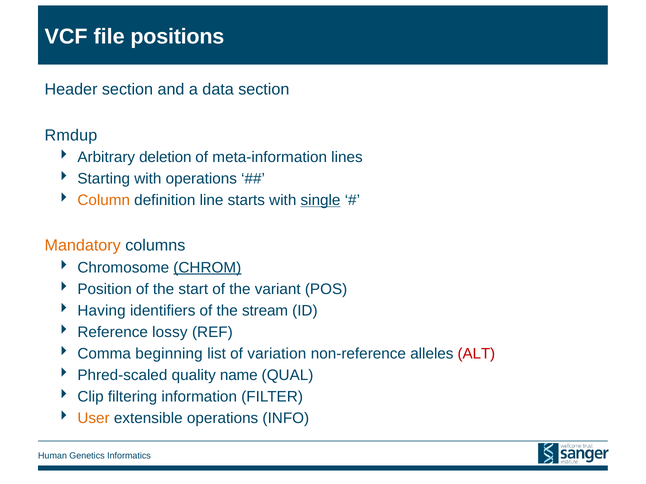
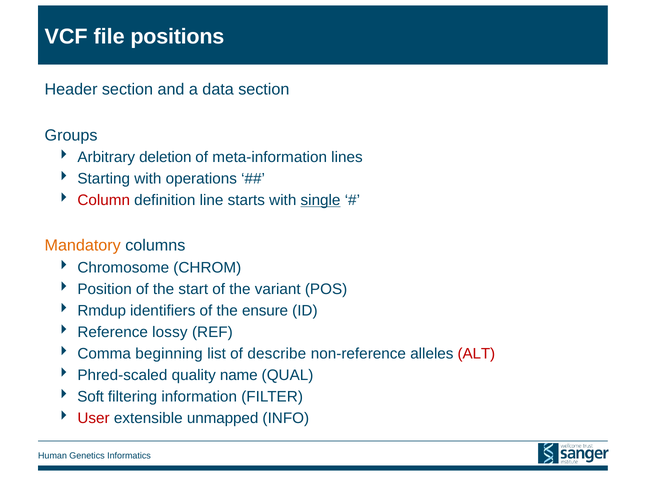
Rmdup: Rmdup -> Groups
Column colour: orange -> red
CHROM underline: present -> none
Having: Having -> Rmdup
stream: stream -> ensure
variation: variation -> describe
Clip: Clip -> Soft
User colour: orange -> red
extensible operations: operations -> unmapped
